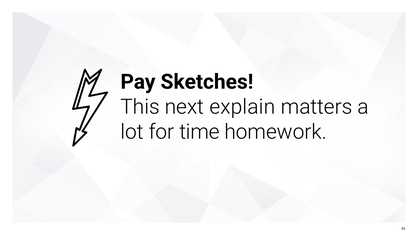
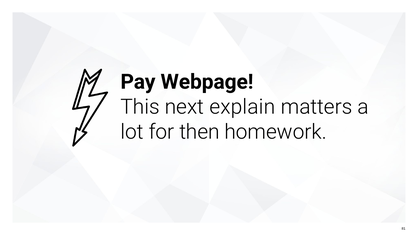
Sketches: Sketches -> Webpage
time: time -> then
